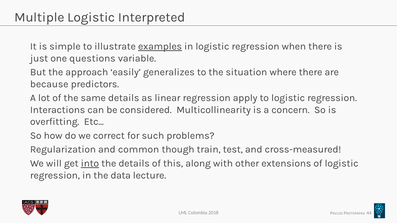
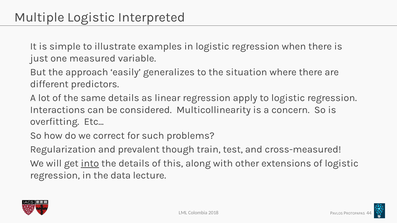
examples underline: present -> none
questions: questions -> measured
because: because -> different
common: common -> prevalent
